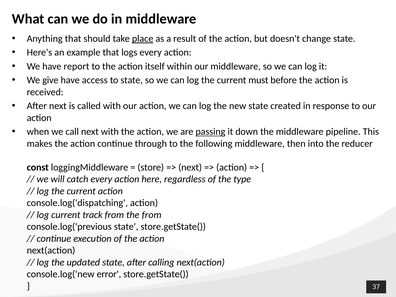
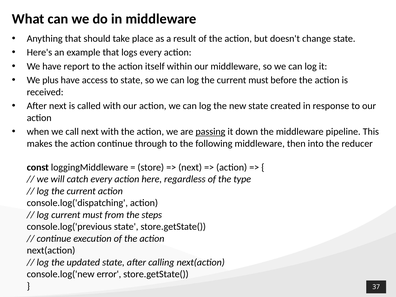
place underline: present -> none
give: give -> plus
log current track: track -> must
the from: from -> steps
